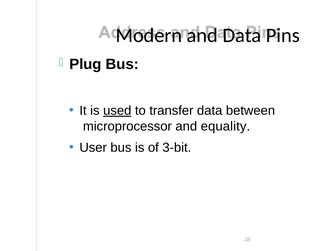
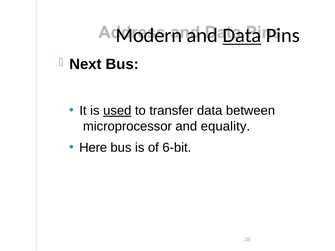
Data at (242, 35) underline: none -> present
Plug: Plug -> Next
User: User -> Here
3-bit: 3-bit -> 6-bit
